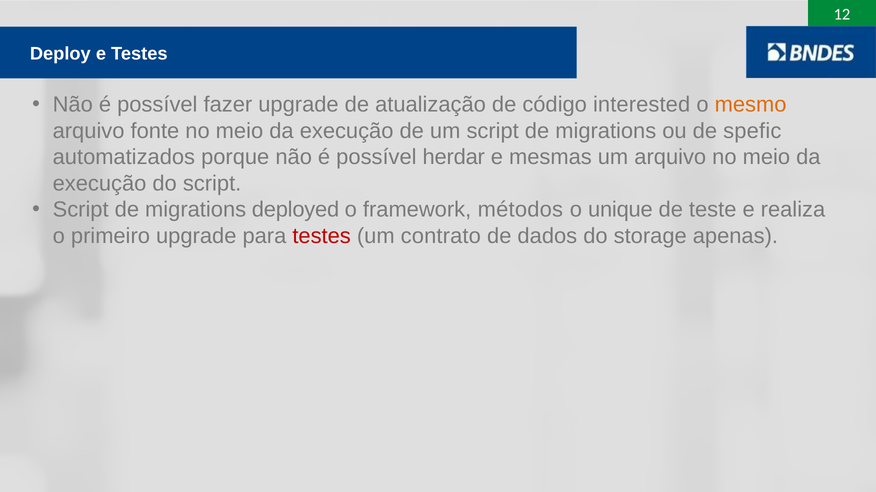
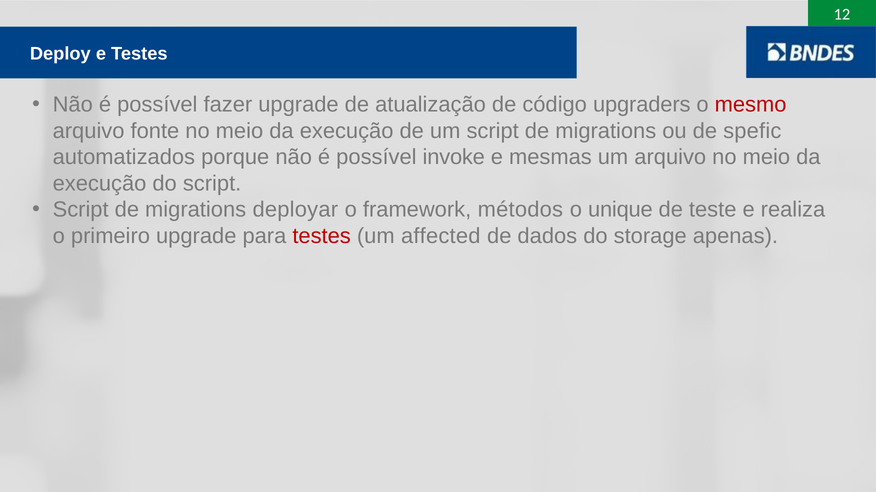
interested: interested -> upgraders
mesmo colour: orange -> red
herdar: herdar -> invoke
deployed: deployed -> deployar
contrato: contrato -> affected
